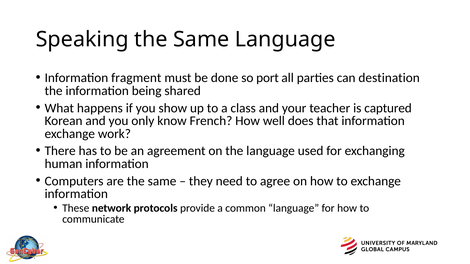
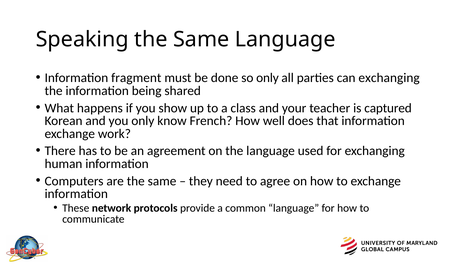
so port: port -> only
can destination: destination -> exchanging
